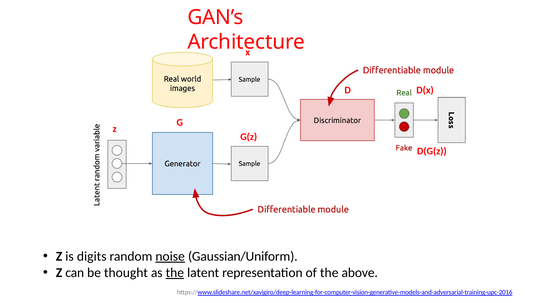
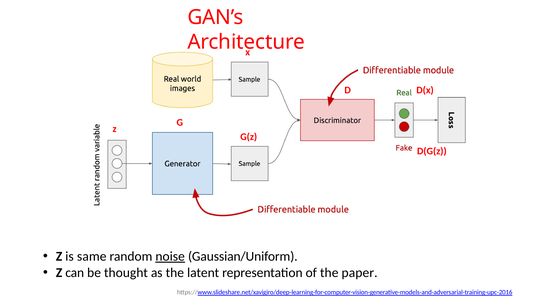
digits: digits -> same
the at (175, 272) underline: present -> none
above: above -> paper
